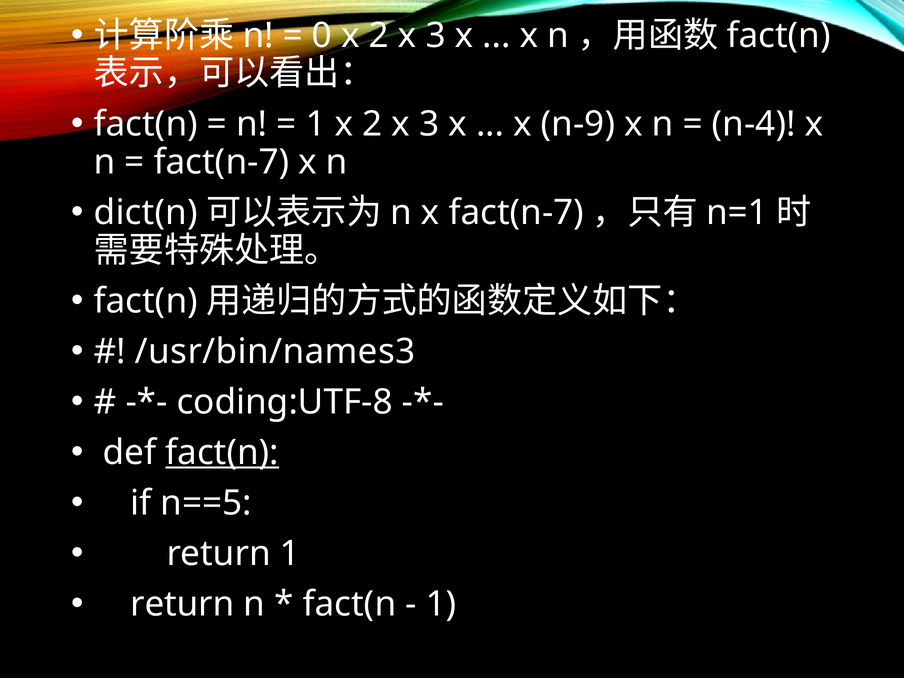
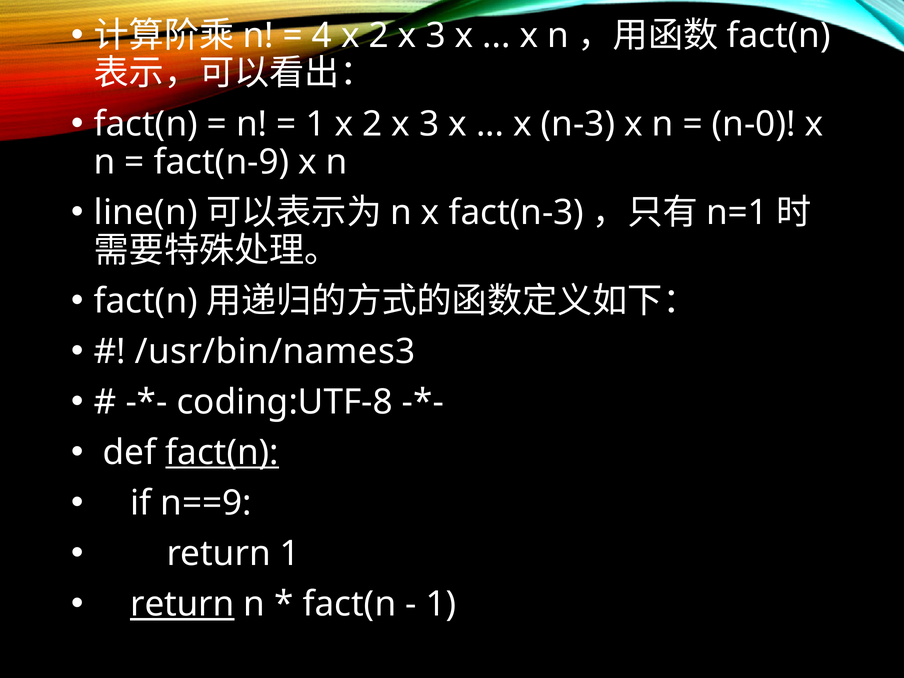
0: 0 -> 4
n-9: n-9 -> n-3
n-4: n-4 -> n-0
fact(n-7 at (221, 162): fact(n-7 -> fact(n-9
dict(n: dict(n -> line(n
x fact(n-7: fact(n-7 -> fact(n-3
n==5: n==5 -> n==9
return at (182, 604) underline: none -> present
